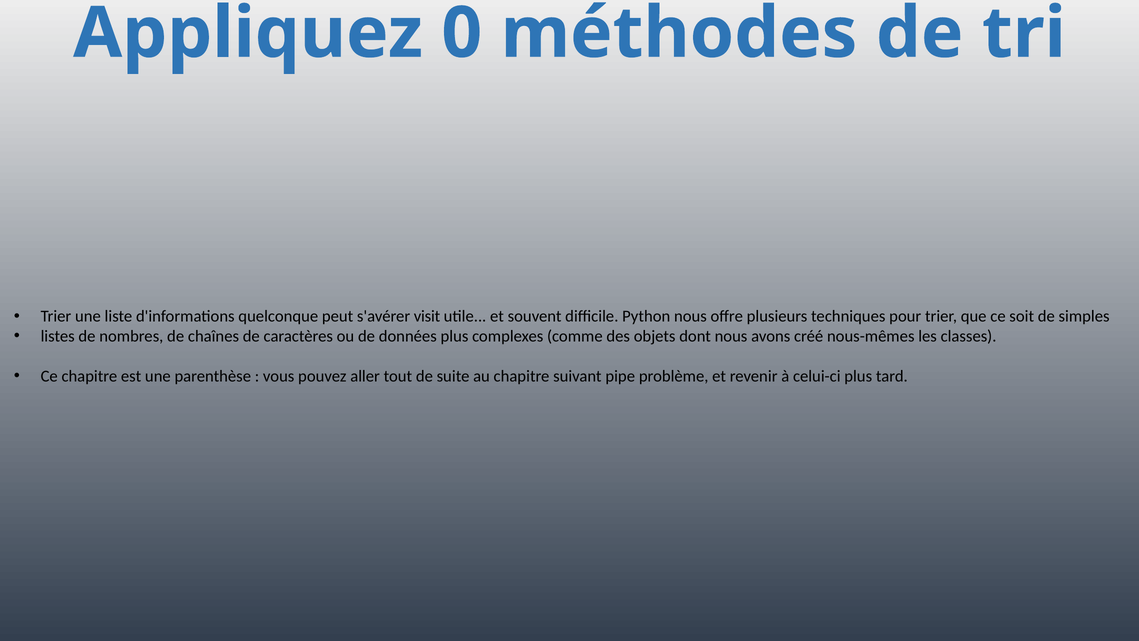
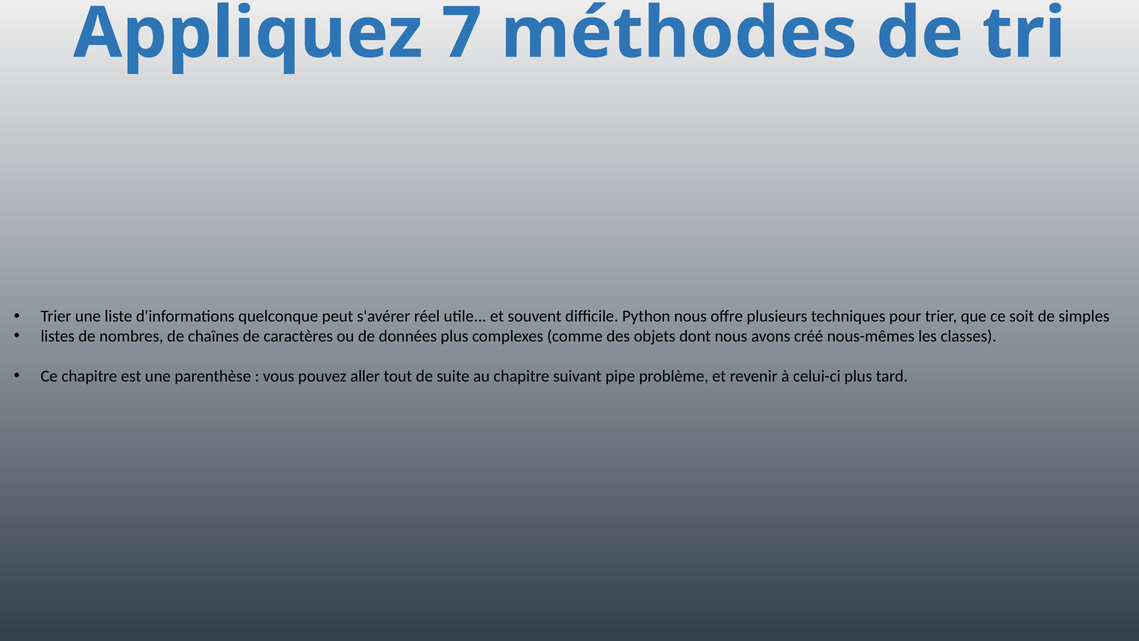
0: 0 -> 7
visit: visit -> réel
